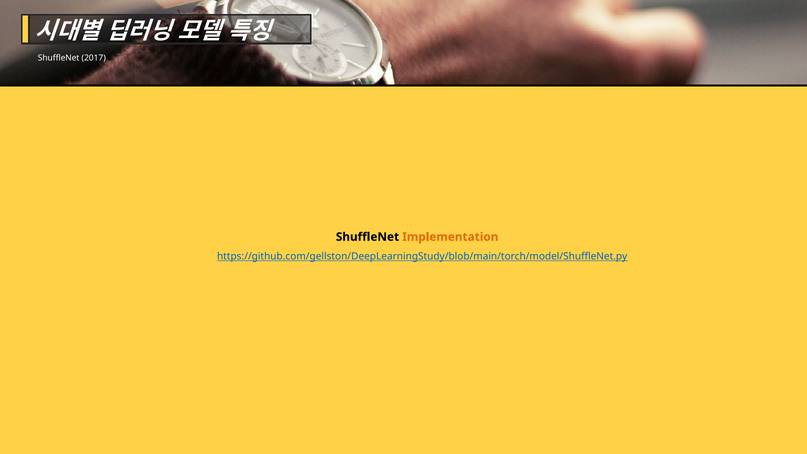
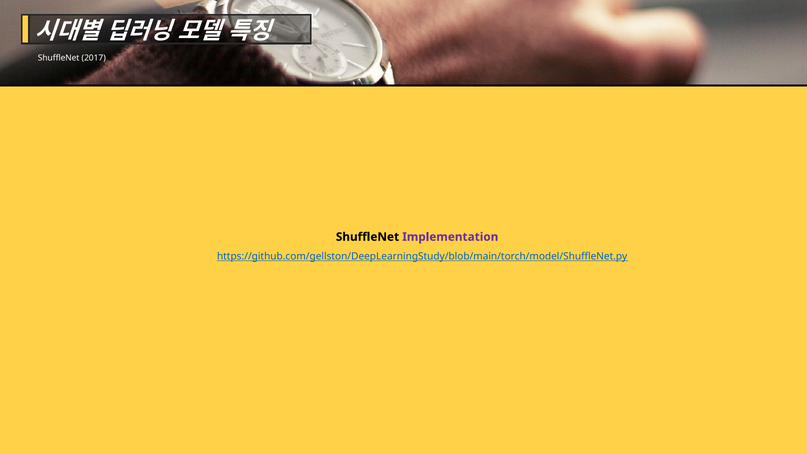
Implementation colour: orange -> purple
